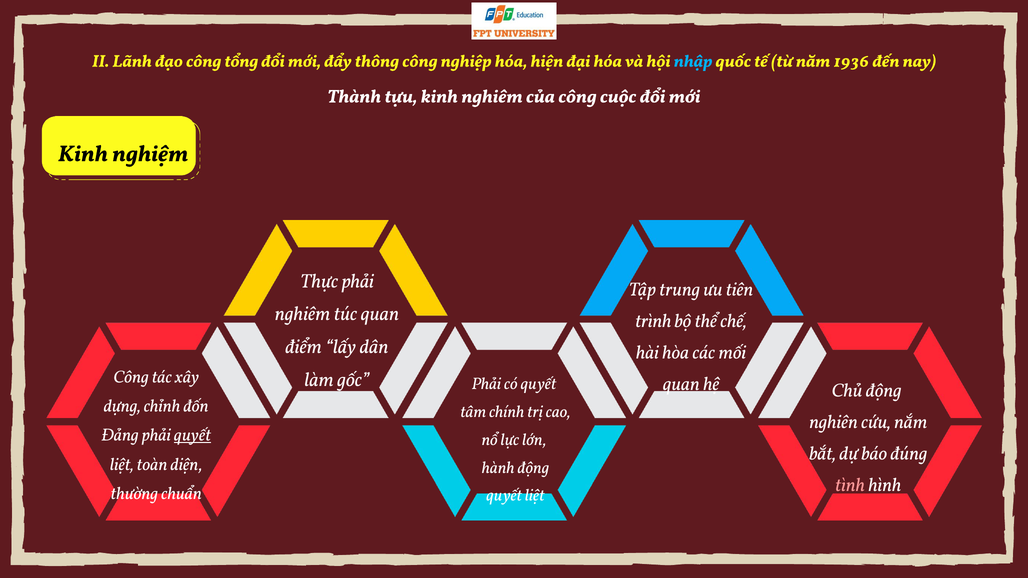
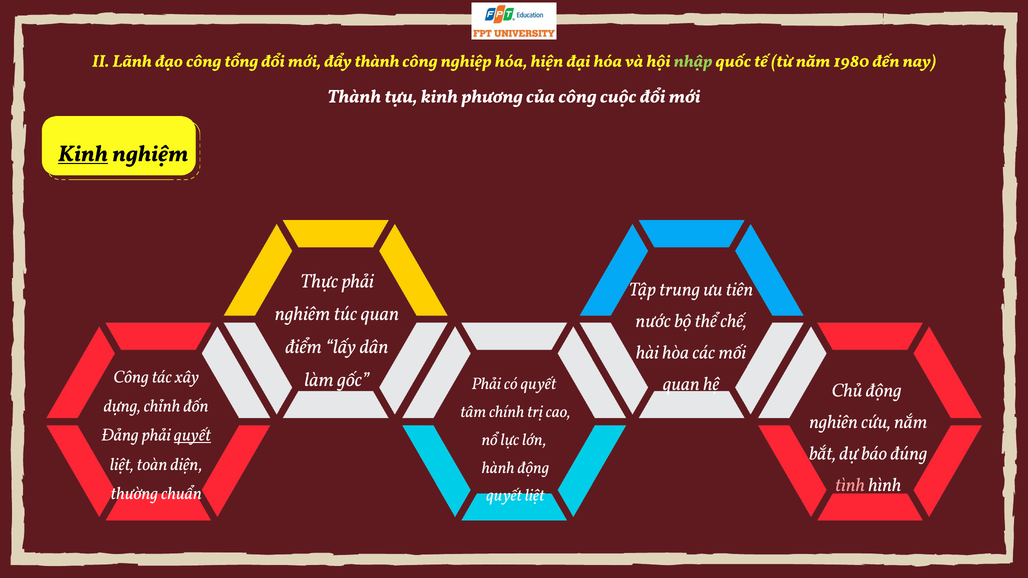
đẩy thông: thông -> thành
nhập colour: light blue -> light green
1936: 1936 -> 1980
kinh nghiêm: nghiêm -> phương
Kinh at (83, 154) underline: none -> present
trình: trình -> nước
